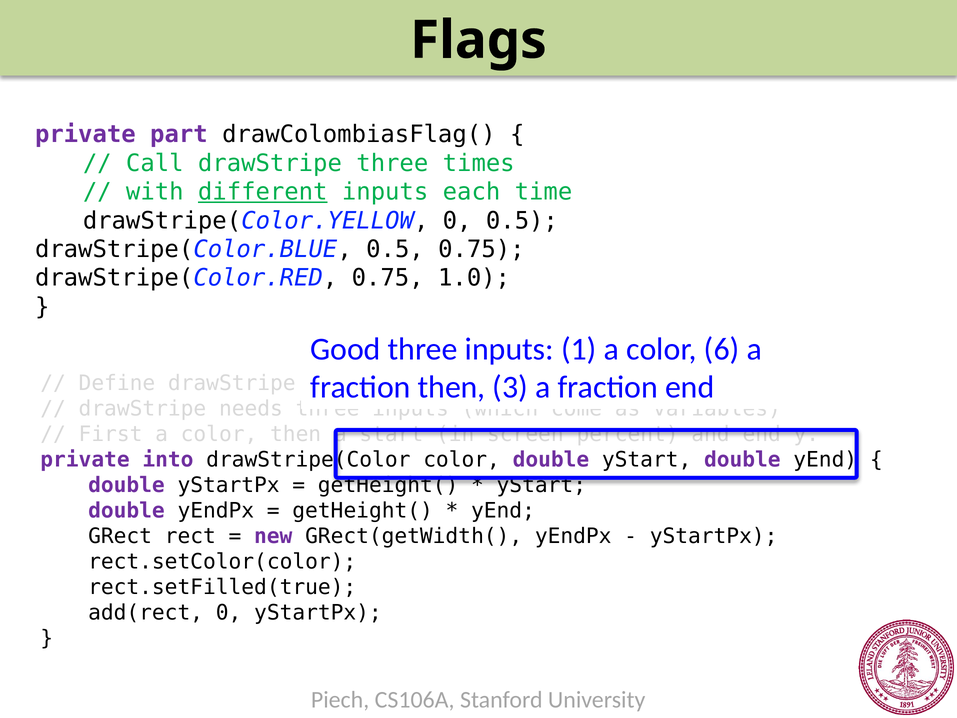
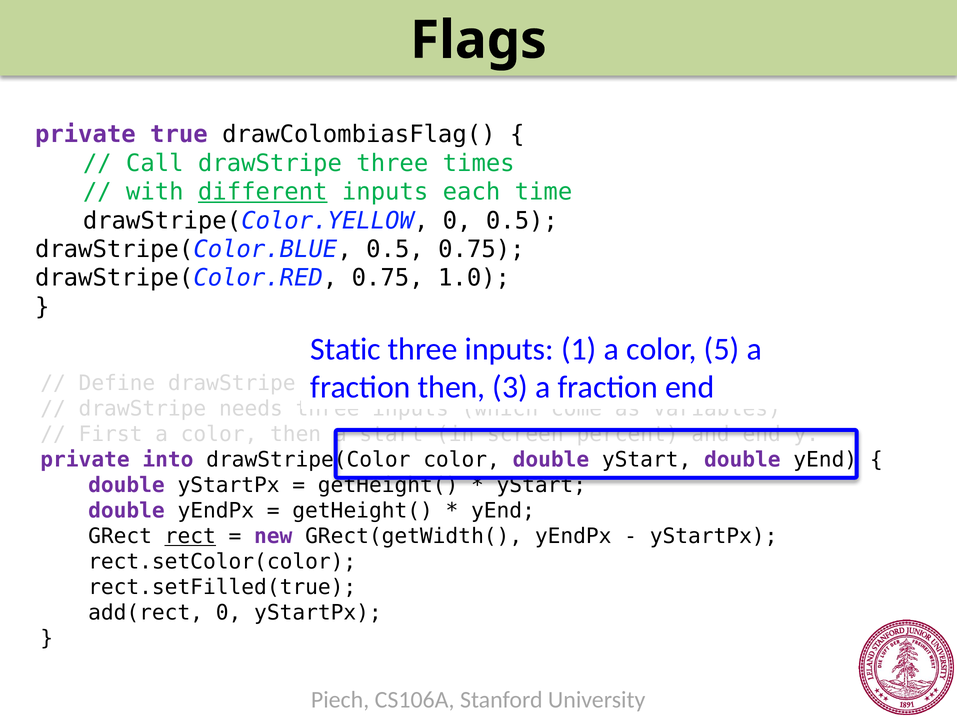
part: part -> true
Good: Good -> Static
6: 6 -> 5
rect underline: none -> present
